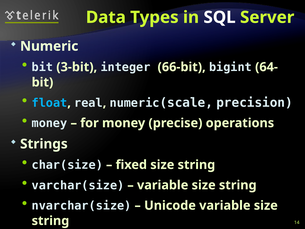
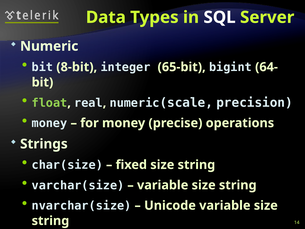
3-bit: 3-bit -> 8-bit
66-bit: 66-bit -> 65-bit
float colour: light blue -> light green
